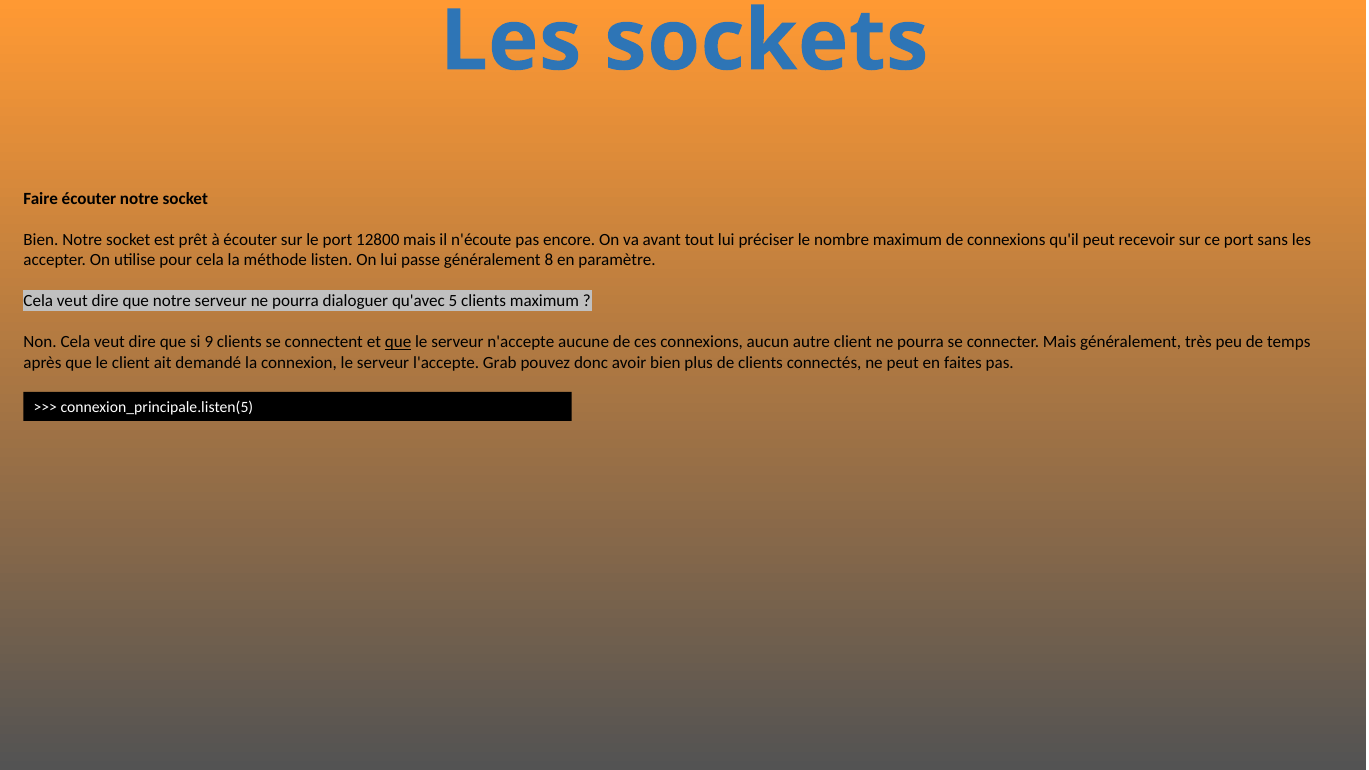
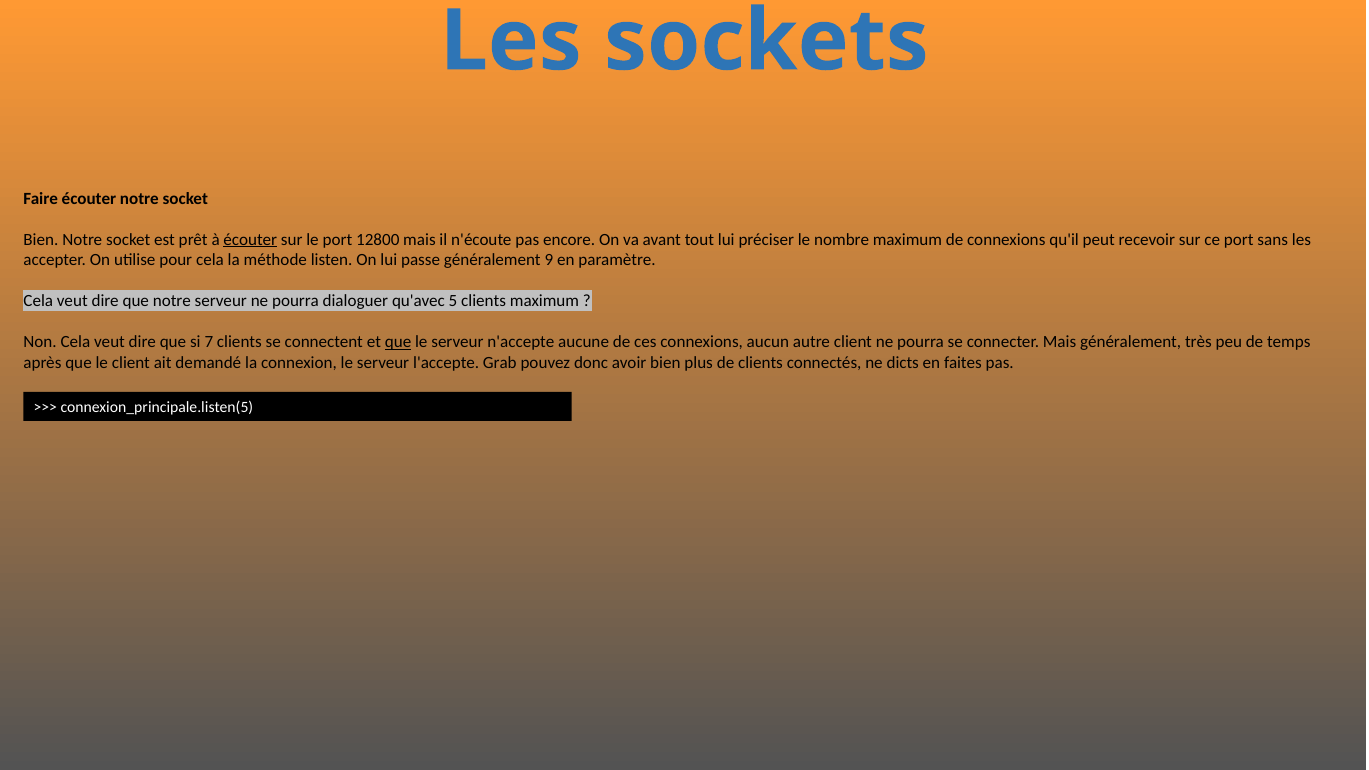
écouter at (250, 240) underline: none -> present
8: 8 -> 9
9: 9 -> 7
ne peut: peut -> dicts
